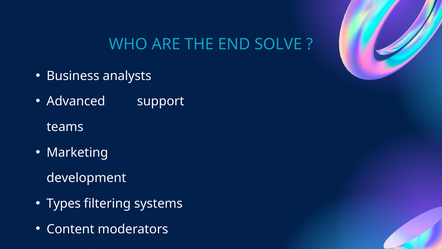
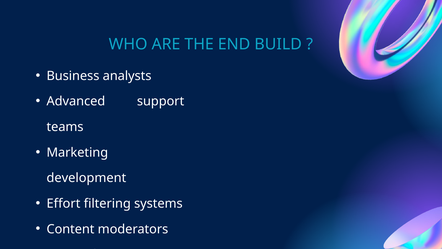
SOLVE: SOLVE -> BUILD
Types: Types -> Effort
